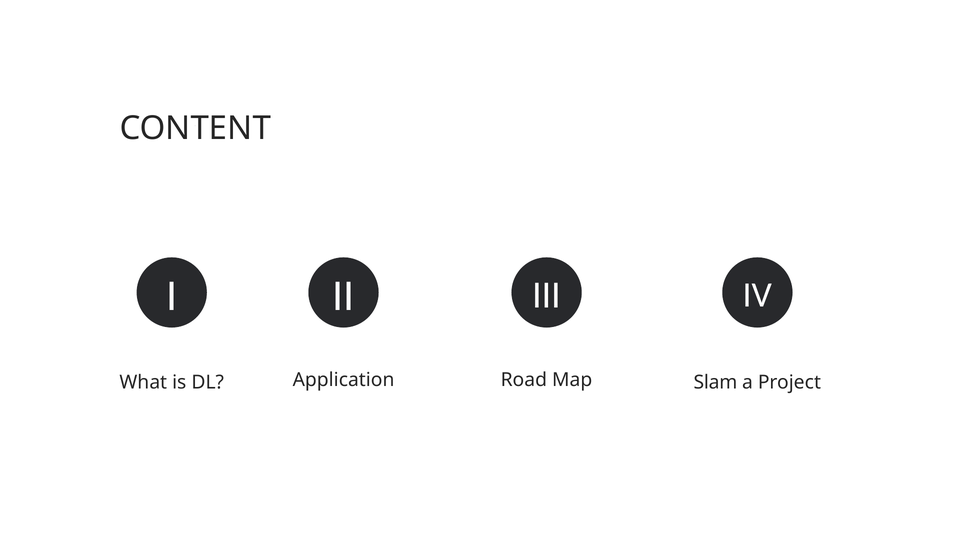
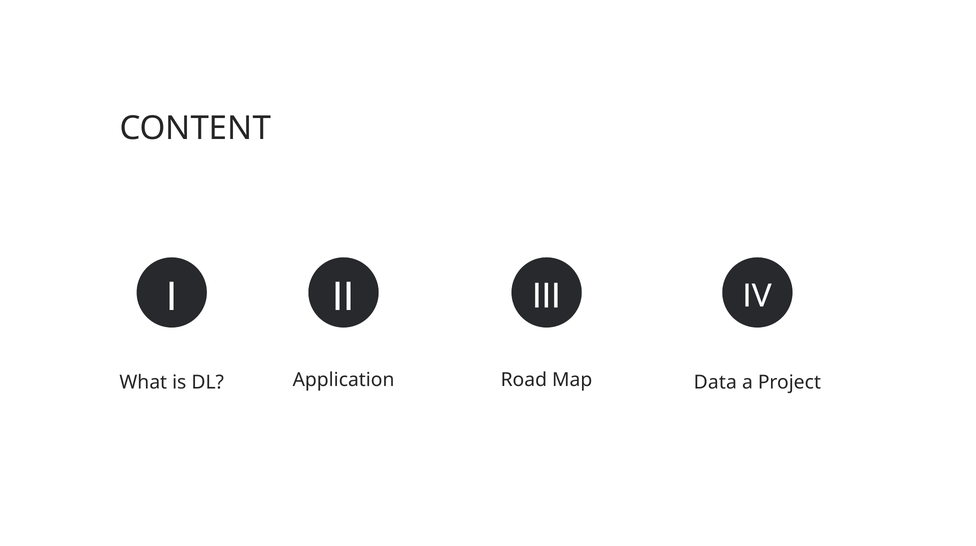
Slam: Slam -> Data
